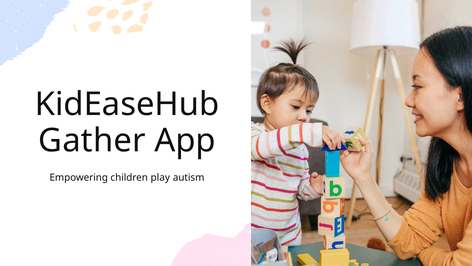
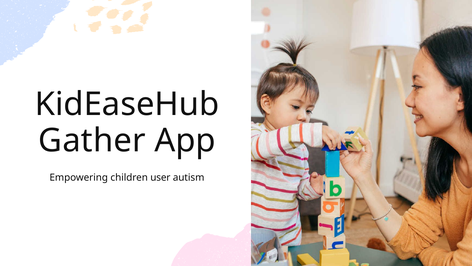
play: play -> user
